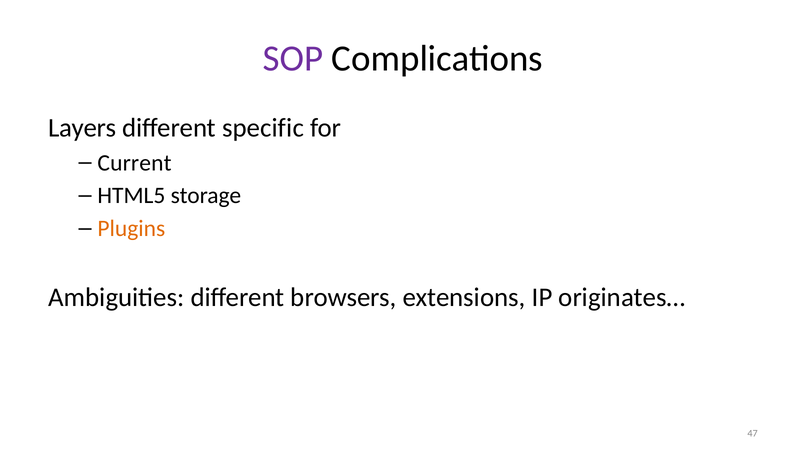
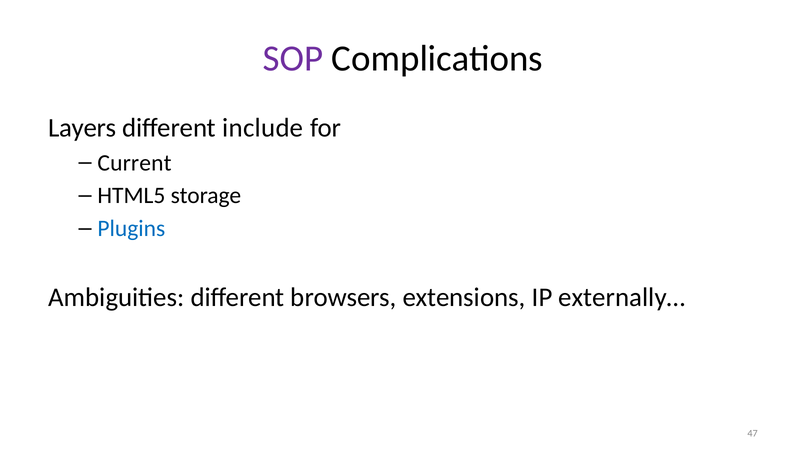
specific: specific -> include
Plugins colour: orange -> blue
originates…: originates… -> externally…
